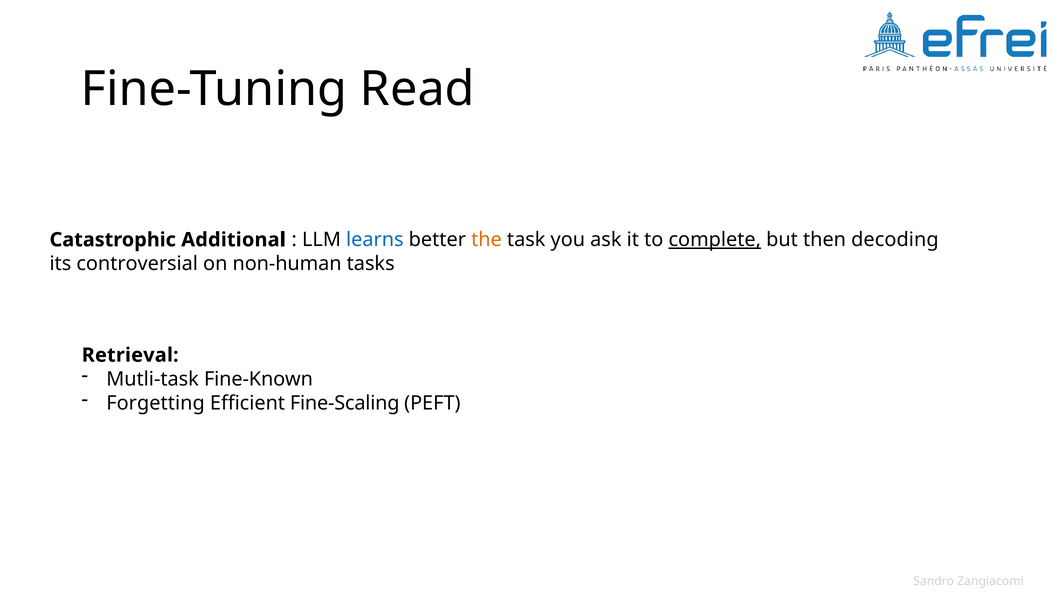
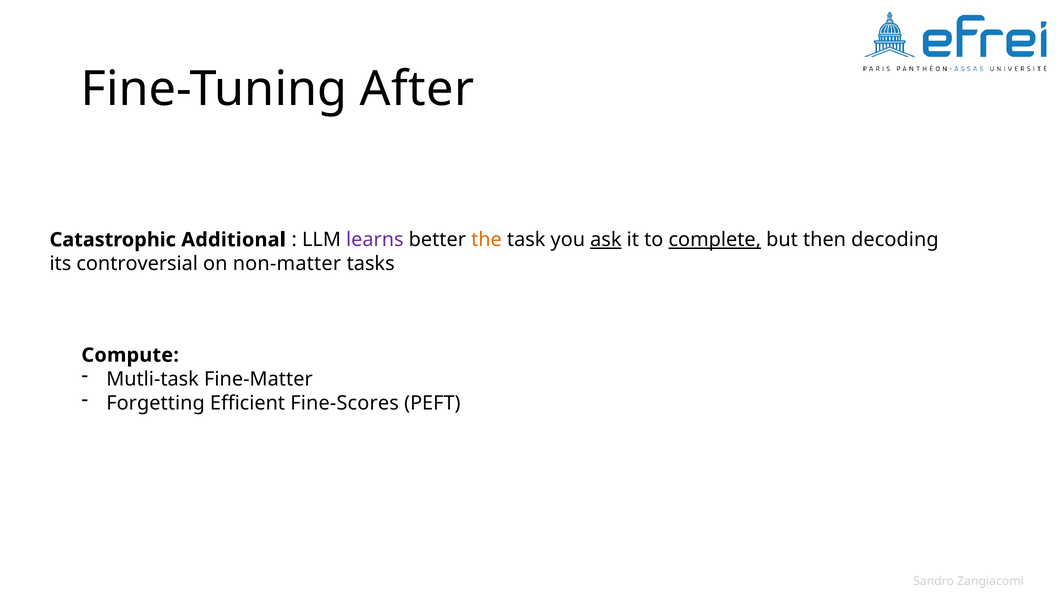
Read: Read -> After
learns colour: blue -> purple
ask underline: none -> present
non-human: non-human -> non-matter
Retrieval: Retrieval -> Compute
Fine-Known: Fine-Known -> Fine-Matter
Fine-Scaling: Fine-Scaling -> Fine-Scores
